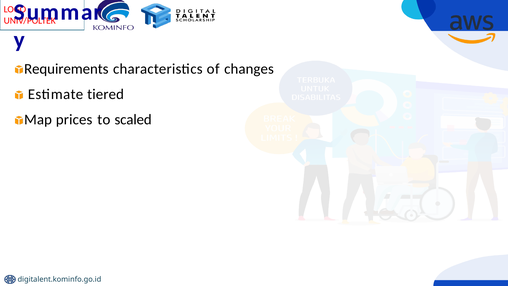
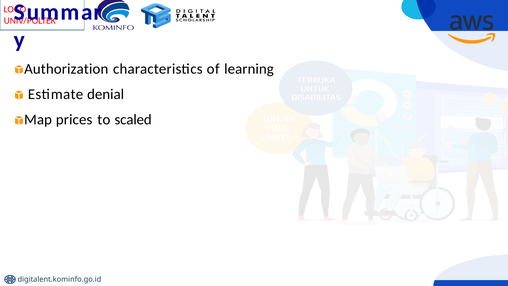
Requirements: Requirements -> Authorization
changes: changes -> learning
tiered: tiered -> denial
